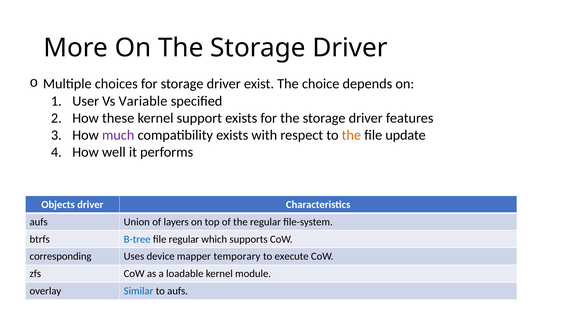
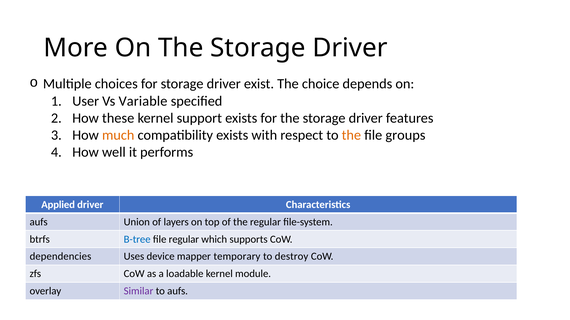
much colour: purple -> orange
update: update -> groups
Objects: Objects -> Applied
corresponding: corresponding -> dependencies
execute: execute -> destroy
Similar colour: blue -> purple
